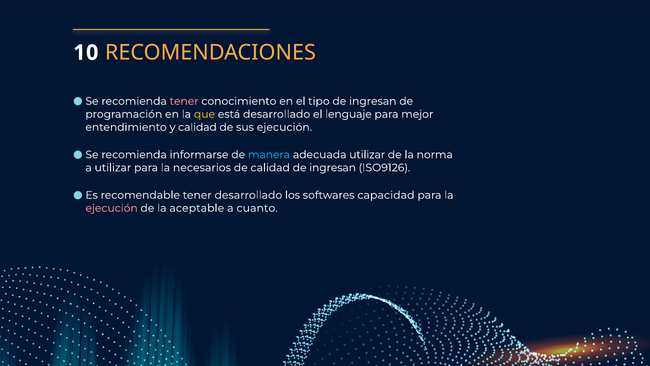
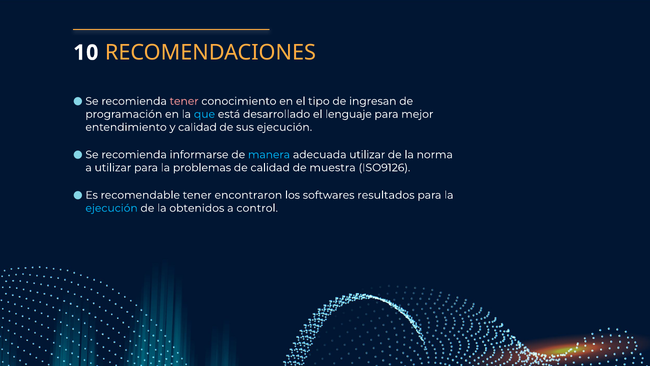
que colour: yellow -> light blue
necesarios: necesarios -> problemas
calidad de ingresan: ingresan -> muestra
tener desarrollado: desarrollado -> encontraron
capacidad: capacidad -> resultados
ejecución at (112, 208) colour: pink -> light blue
aceptable: aceptable -> obtenidos
cuanto: cuanto -> control
